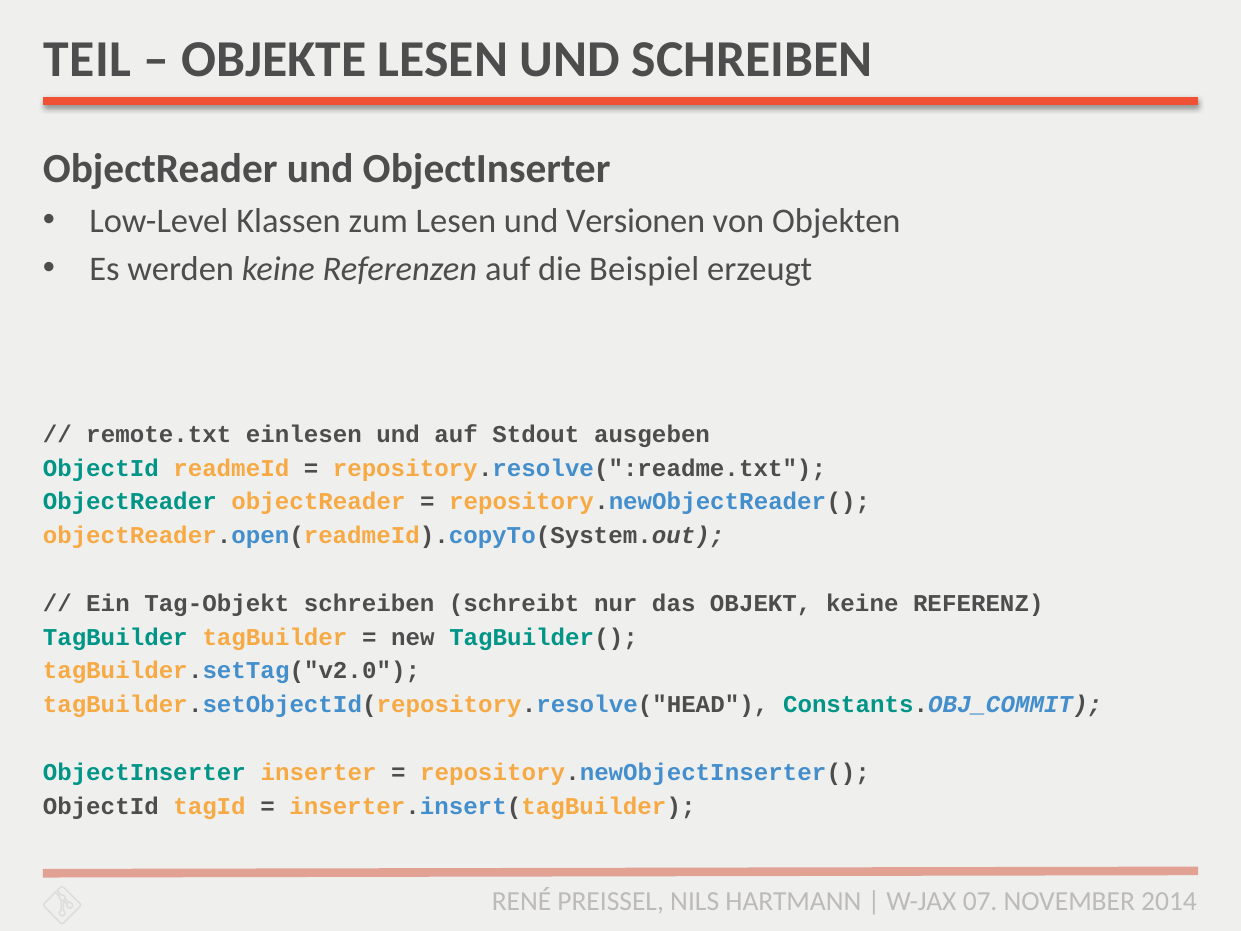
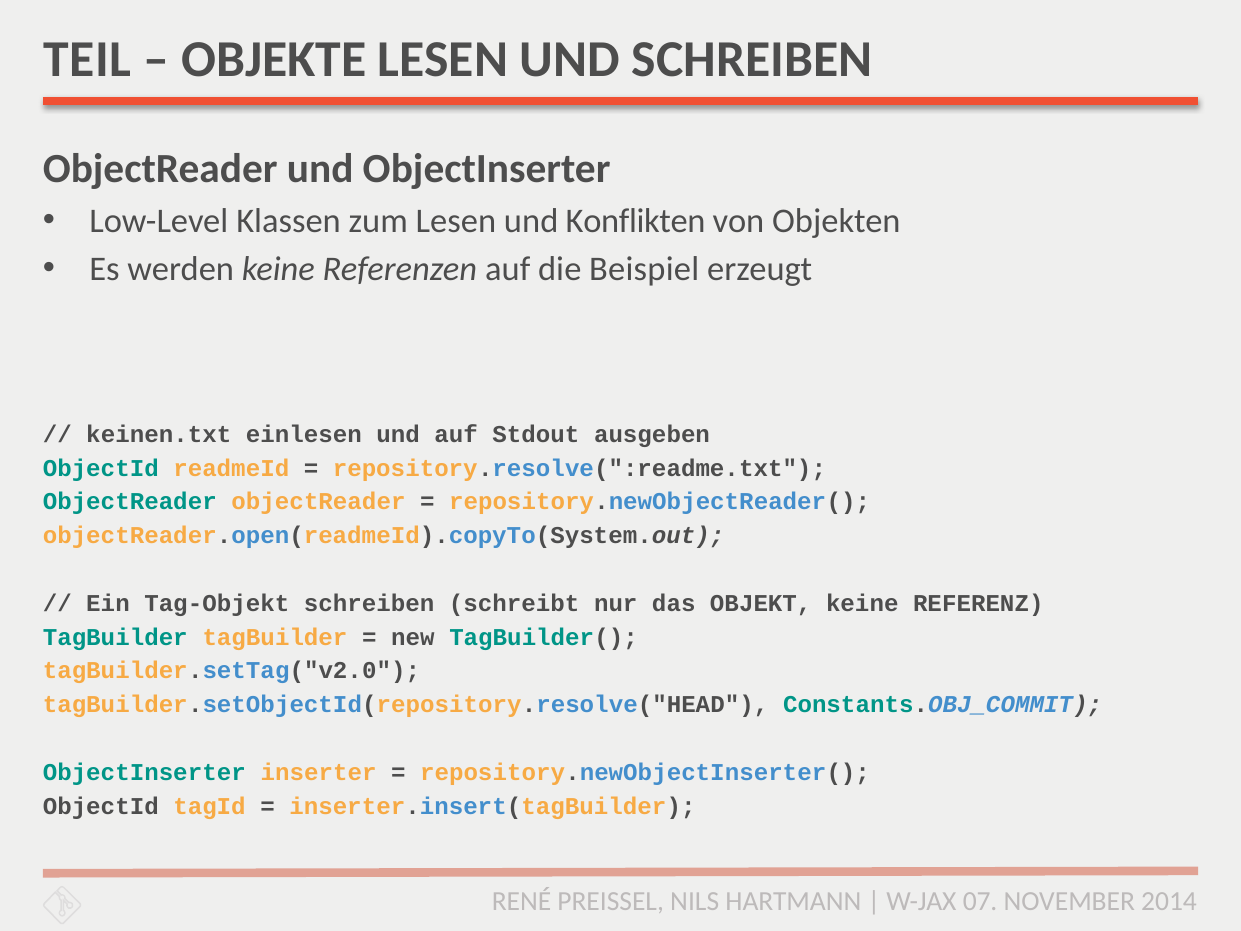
Versionen: Versionen -> Konflikten
remote.txt: remote.txt -> keinen.txt
